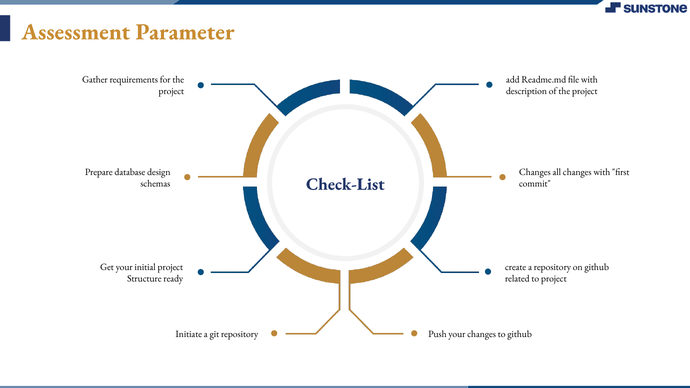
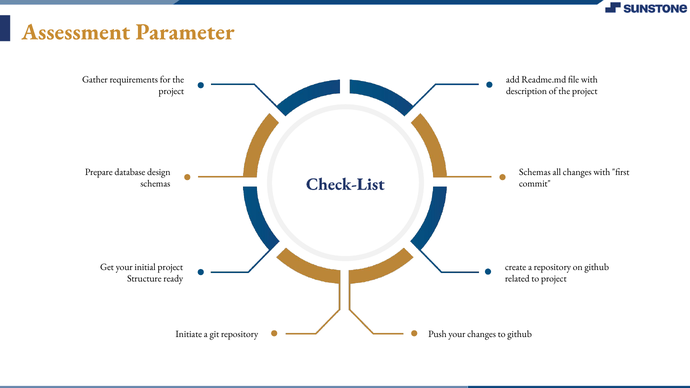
Changes at (535, 172): Changes -> Schemas
